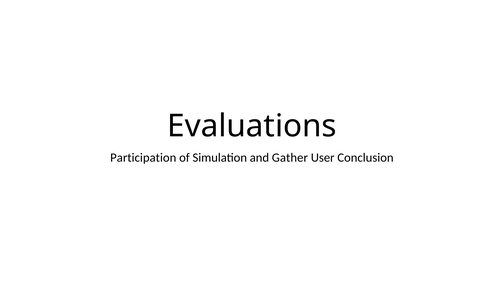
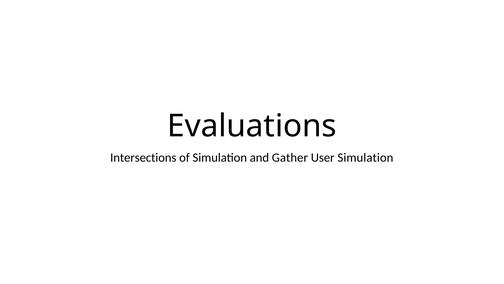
Participation: Participation -> Intersections
User Conclusion: Conclusion -> Simulation
